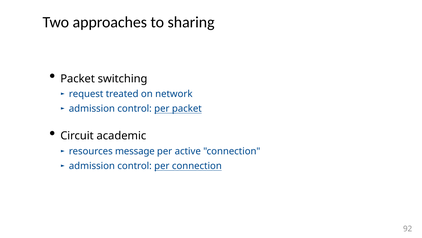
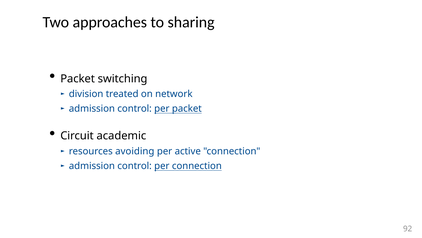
request: request -> division
message: message -> avoiding
